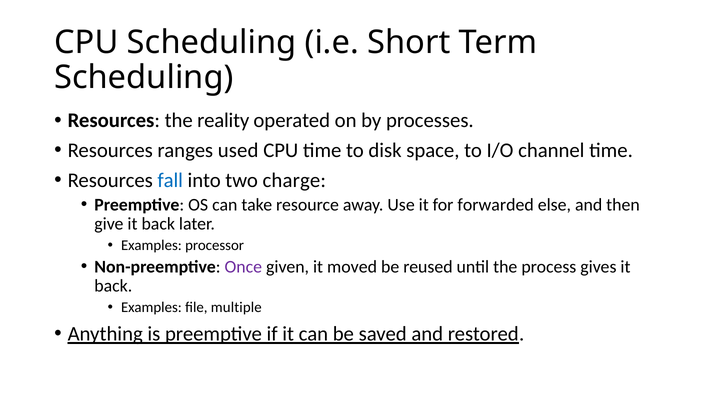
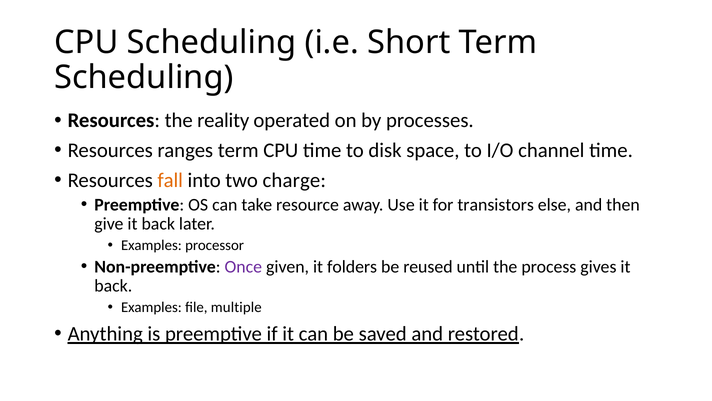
ranges used: used -> term
fall colour: blue -> orange
forwarded: forwarded -> transistors
moved: moved -> folders
